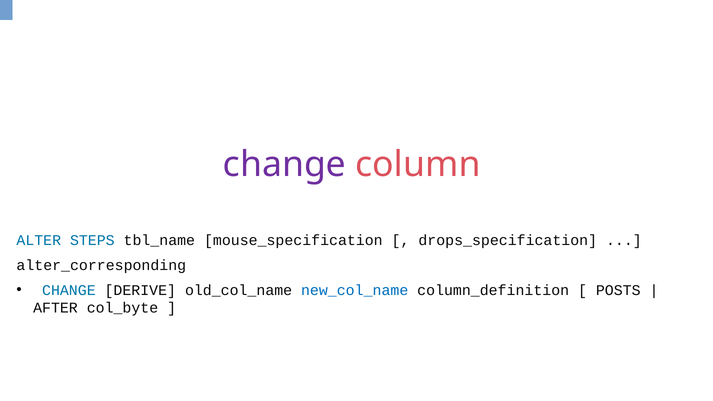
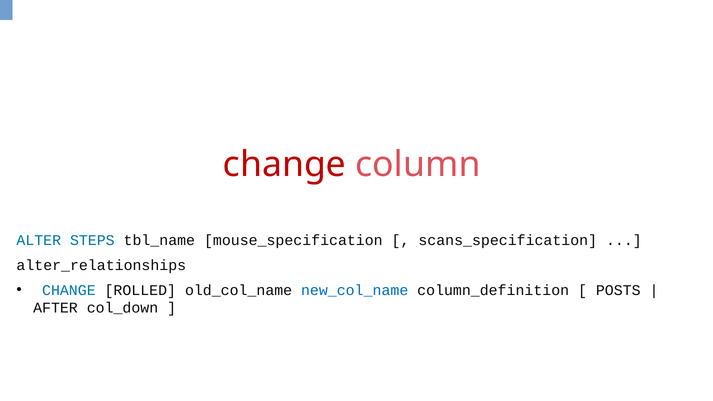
change at (285, 165) colour: purple -> red
drops_specification: drops_specification -> scans_specification
alter_corresponding: alter_corresponding -> alter_relationships
DERIVE: DERIVE -> ROLLED
col_byte: col_byte -> col_down
